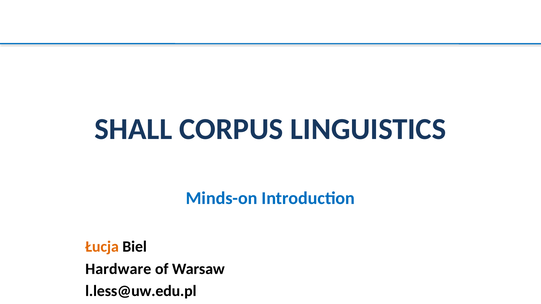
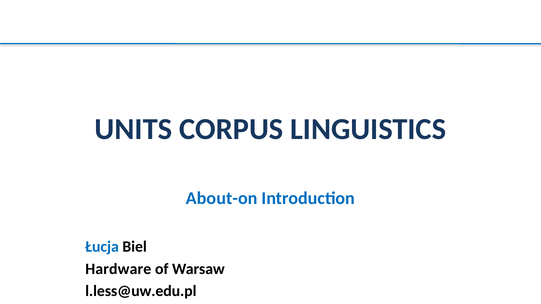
SHALL: SHALL -> UNITS
Minds-on: Minds-on -> About-on
Łucja colour: orange -> blue
